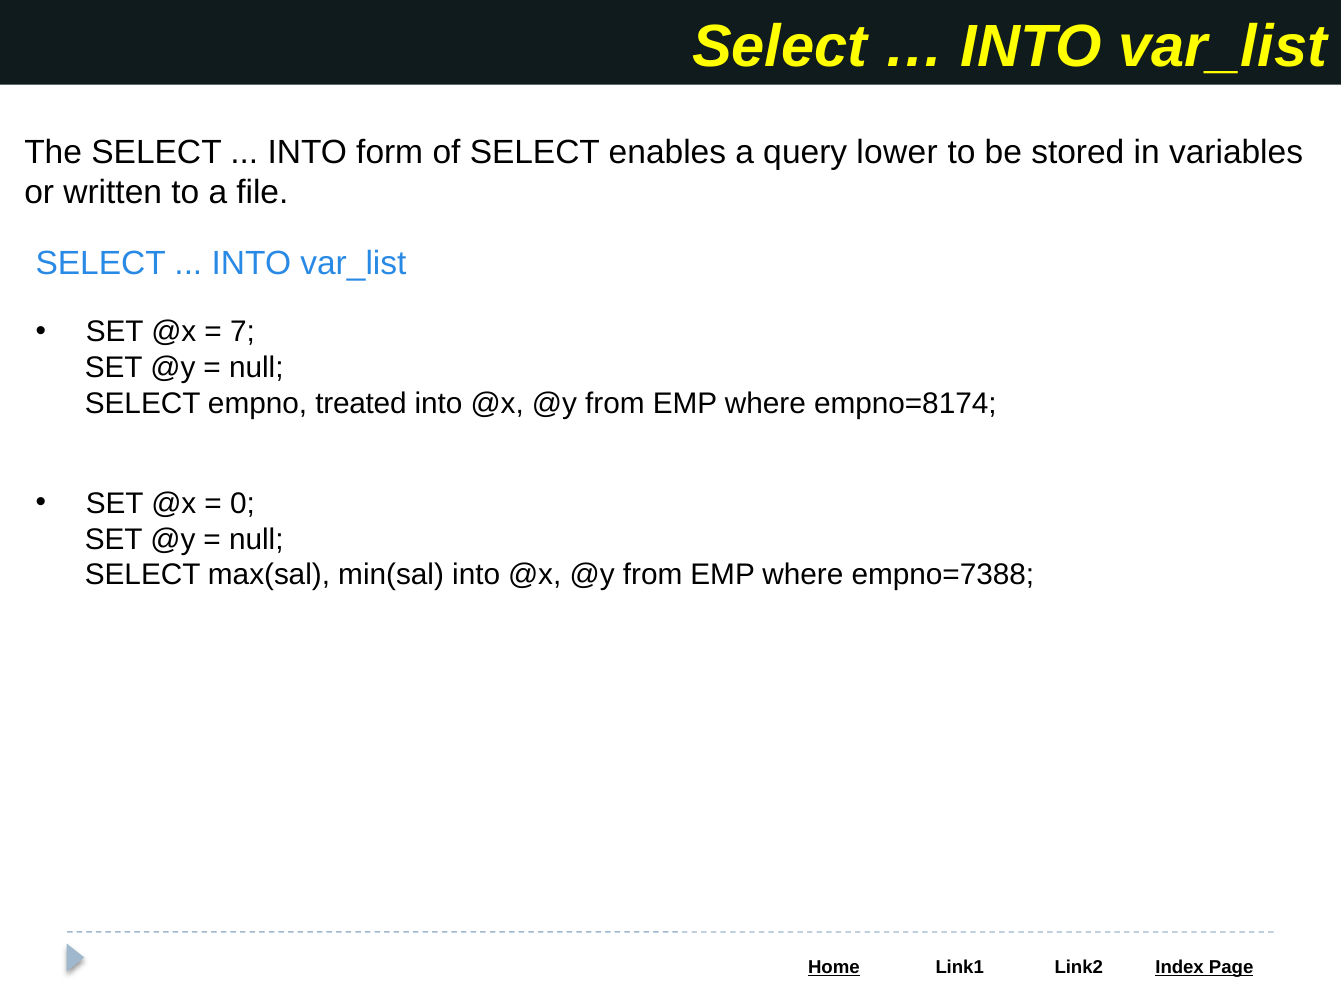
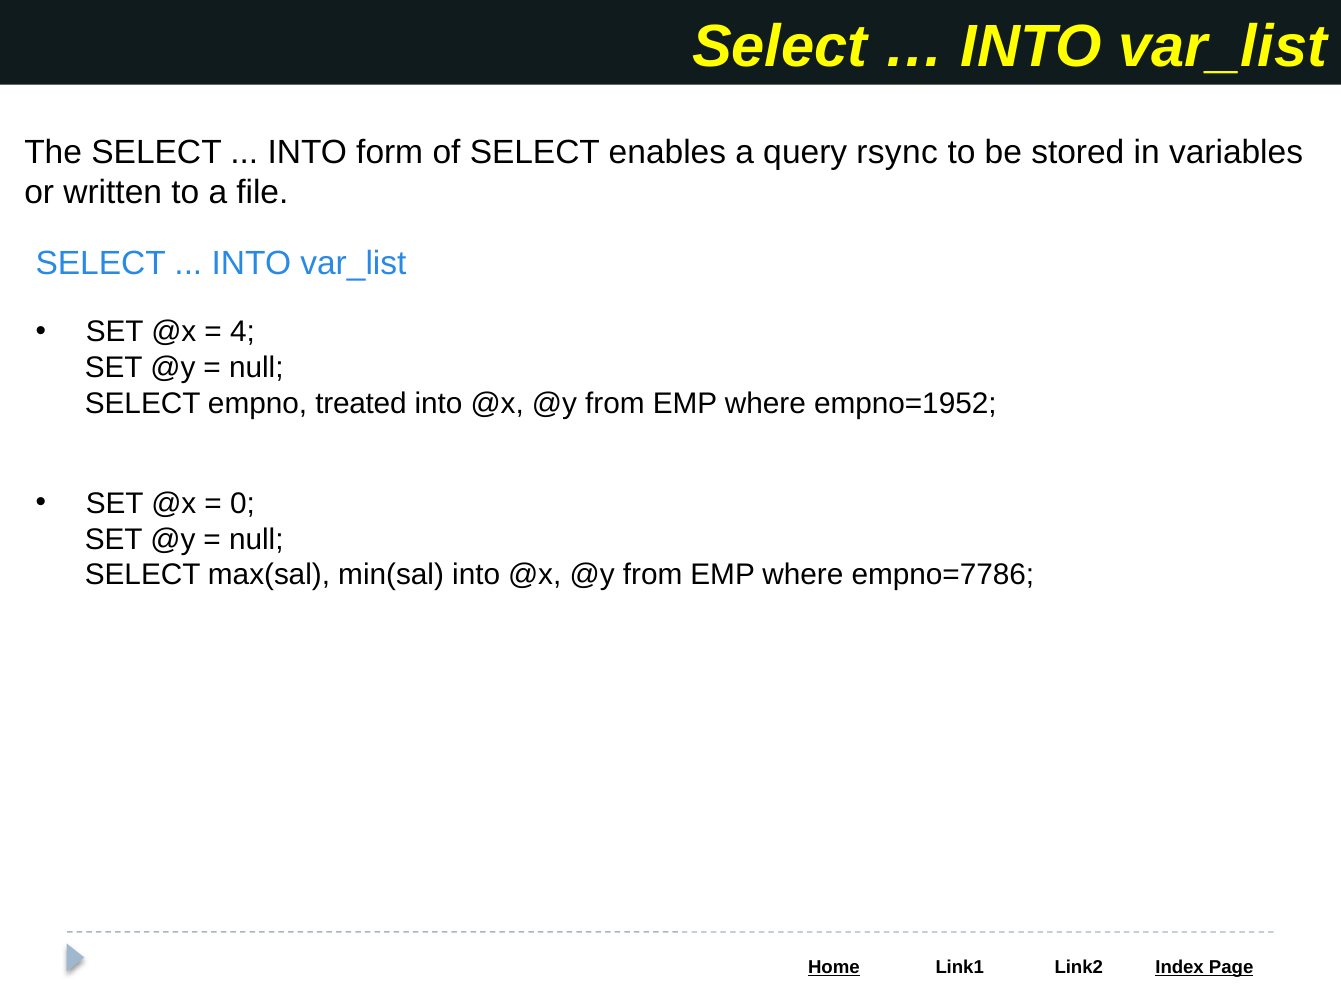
lower: lower -> rsync
7: 7 -> 4
empno=8174: empno=8174 -> empno=1952
empno=7388: empno=7388 -> empno=7786
